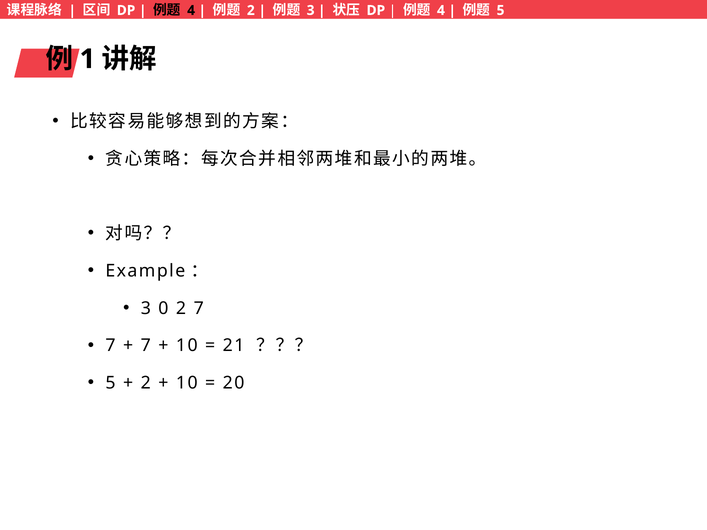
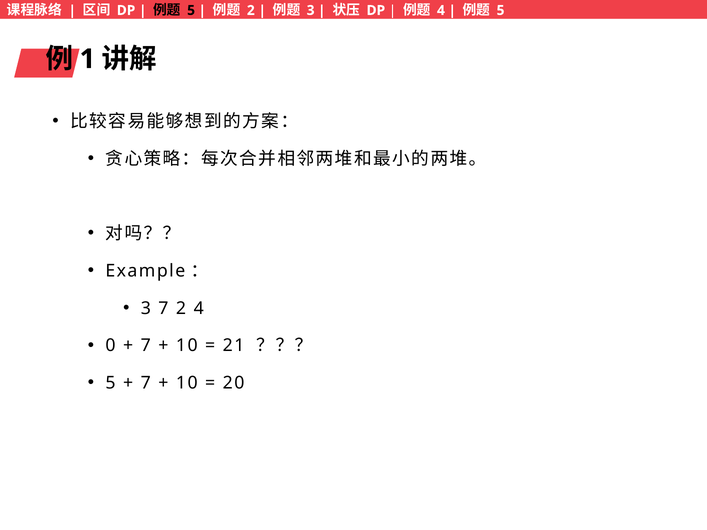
4 at (191, 10): 4 -> 5
3 0: 0 -> 7
2 7: 7 -> 4
7 at (111, 346): 7 -> 0
2 at (146, 383): 2 -> 7
